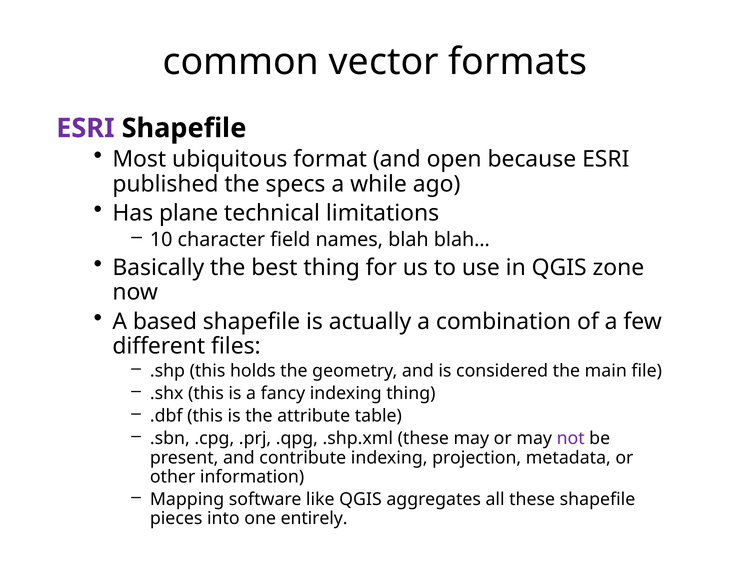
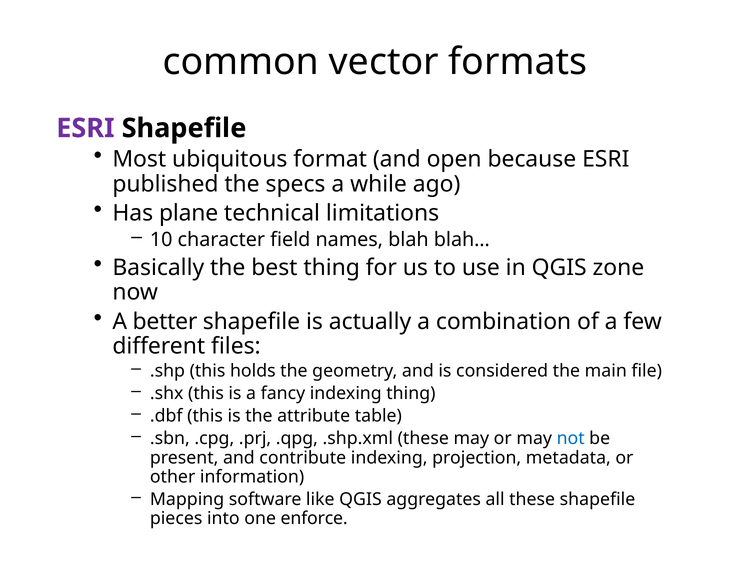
based: based -> better
not colour: purple -> blue
entirely: entirely -> enforce
